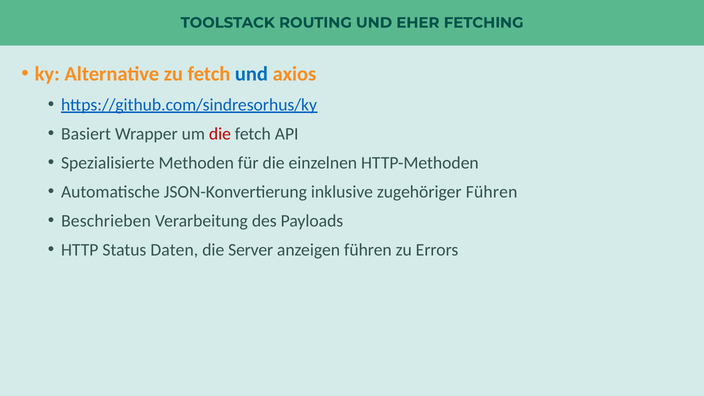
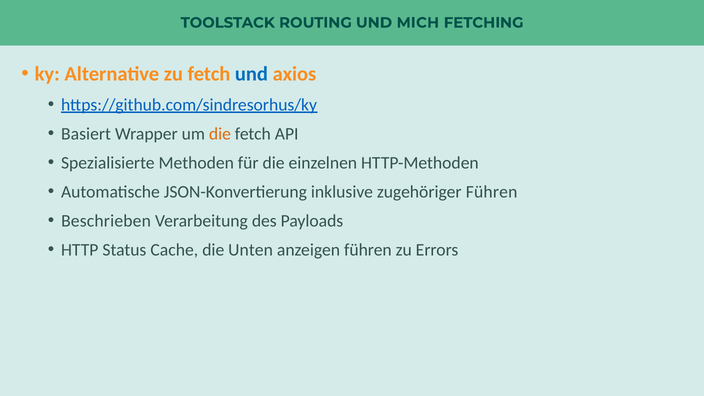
EHER: EHER -> MICH
die at (220, 134) colour: red -> orange
Daten: Daten -> Cache
Server: Server -> Unten
